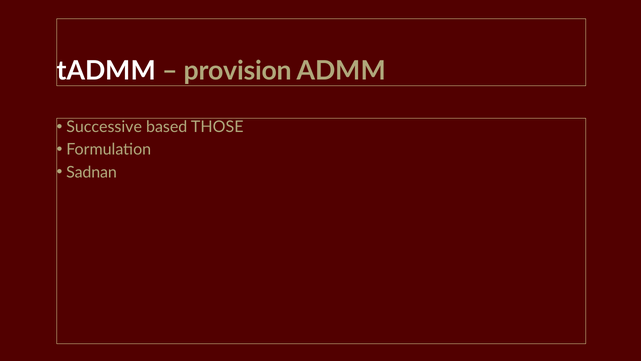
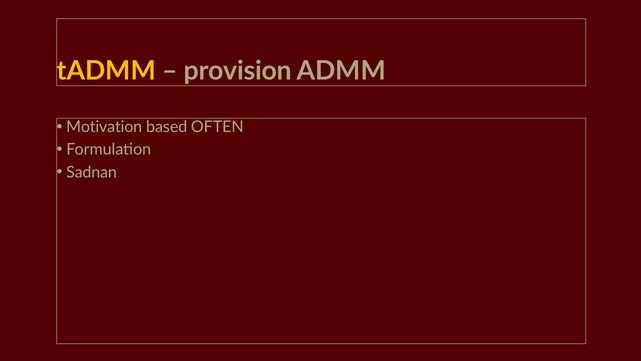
tADMM colour: white -> yellow
Successive: Successive -> Motivation
THOSE: THOSE -> OFTEN
